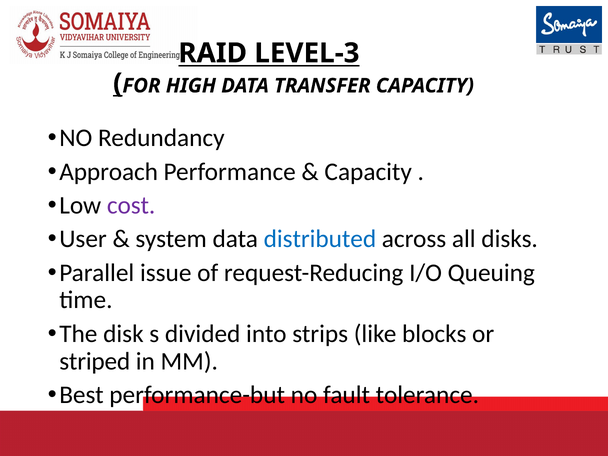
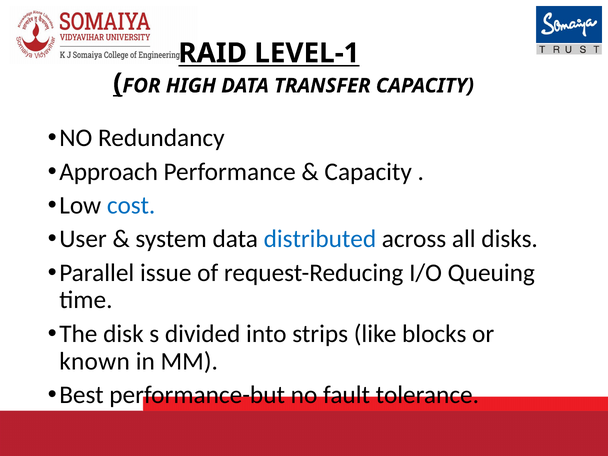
LEVEL-3: LEVEL-3 -> LEVEL-1
cost colour: purple -> blue
striped: striped -> known
